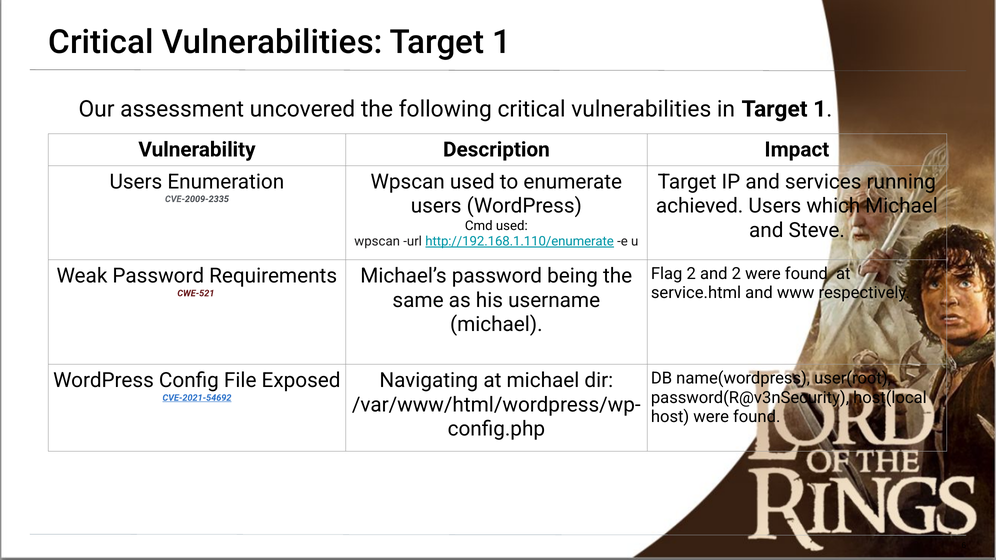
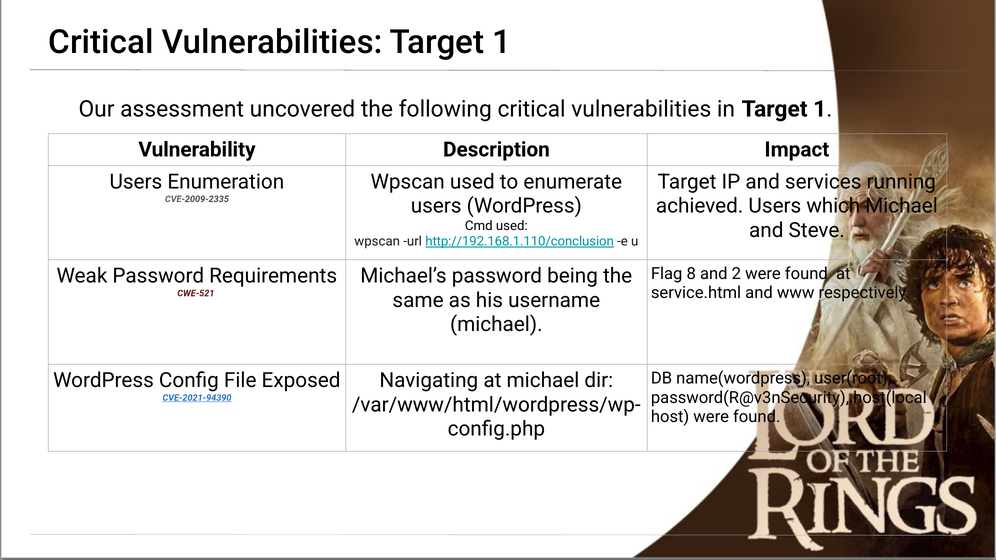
http://192.168.1.110/enumerate: http://192.168.1.110/enumerate -> http://192.168.1.110/conclusion
Flag 2: 2 -> 8
CVE-2021-54692: CVE-2021-54692 -> CVE-2021-94390
